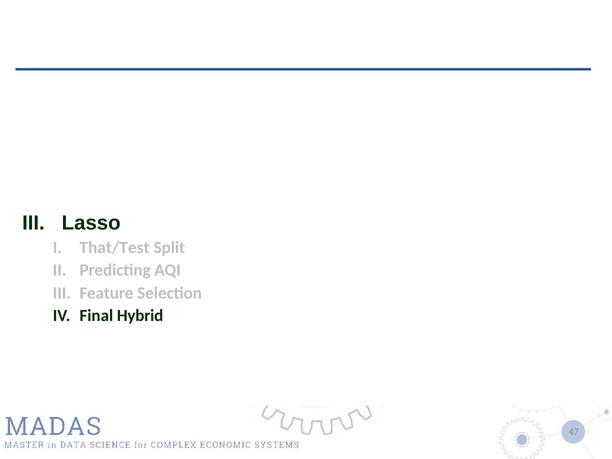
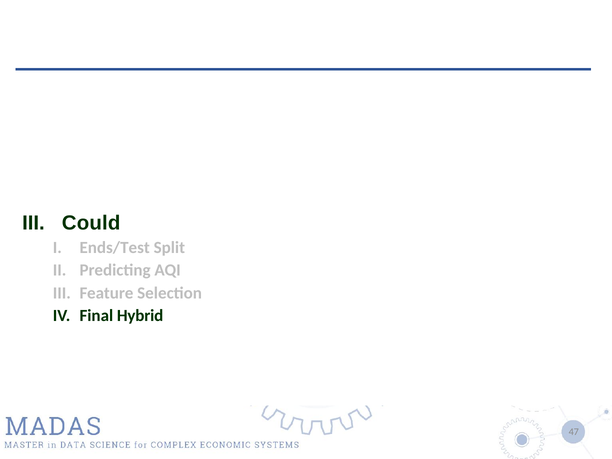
Lasso: Lasso -> Could
That/Test: That/Test -> Ends/Test
